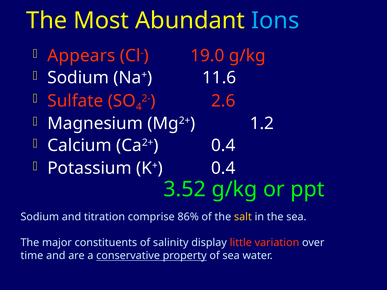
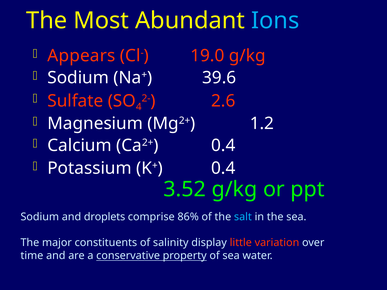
11.6: 11.6 -> 39.6
titration: titration -> droplets
salt colour: yellow -> light blue
